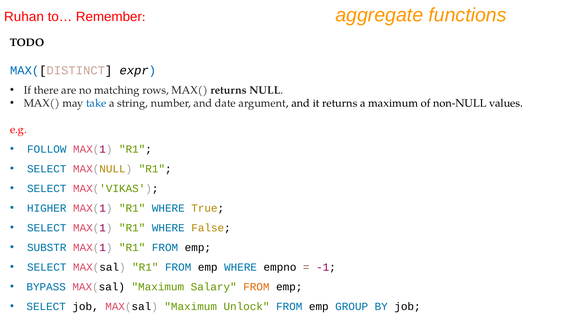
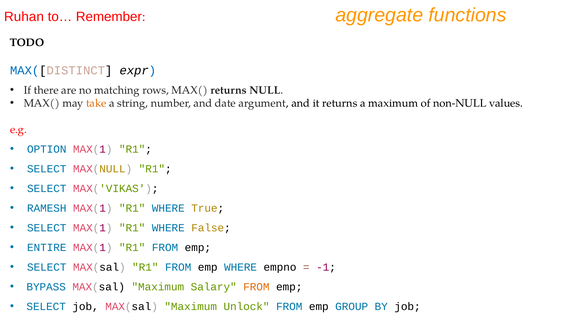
take colour: blue -> orange
FOLLOW: FOLLOW -> OPTION
HIGHER: HIGHER -> RAMESH
SUBSTR: SUBSTR -> ENTIRE
